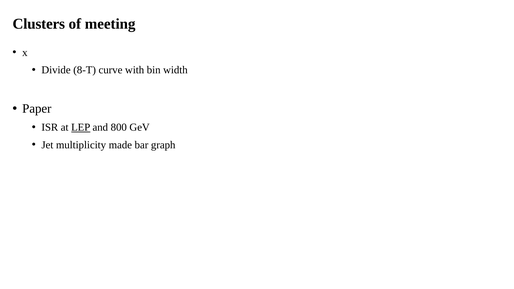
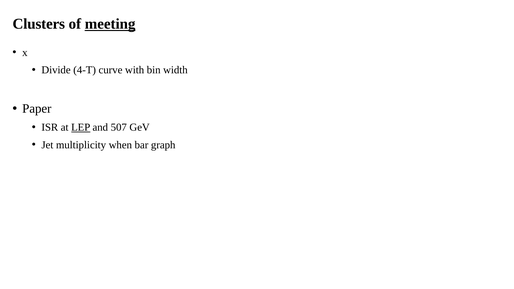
meeting underline: none -> present
8-T: 8-T -> 4-T
800: 800 -> 507
made: made -> when
